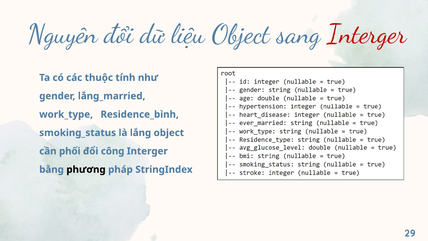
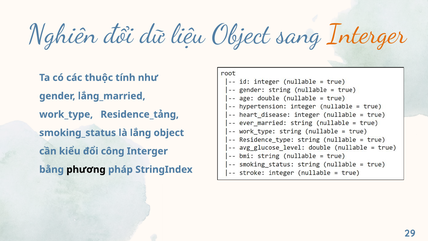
Nguyên: Nguyên -> Nghiên
Interger at (367, 34) colour: red -> orange
Residence_bình: Residence_bình -> Residence_tảng
phối: phối -> kiểu
